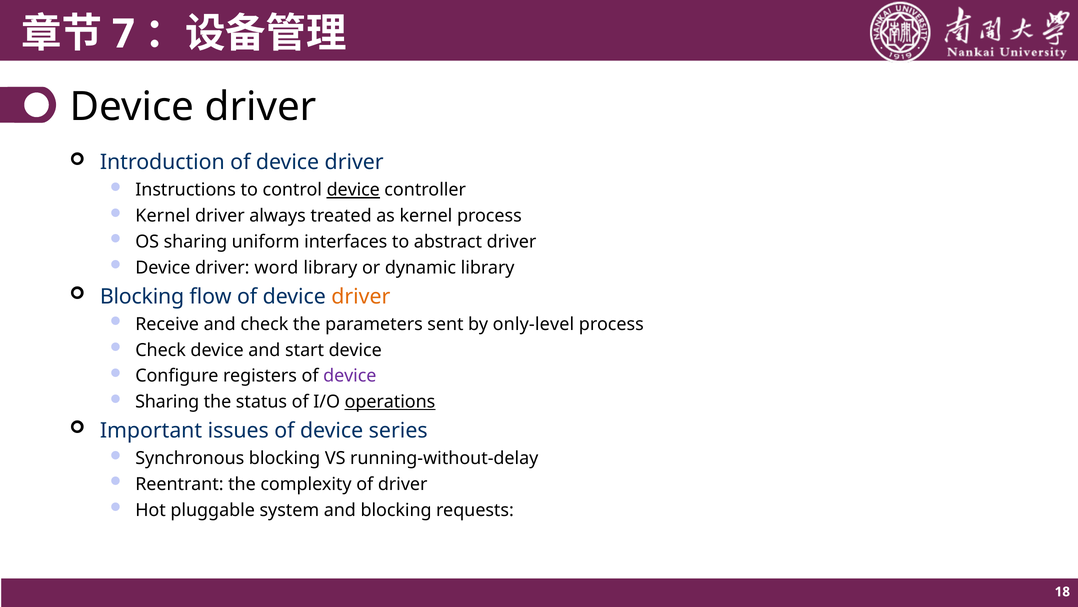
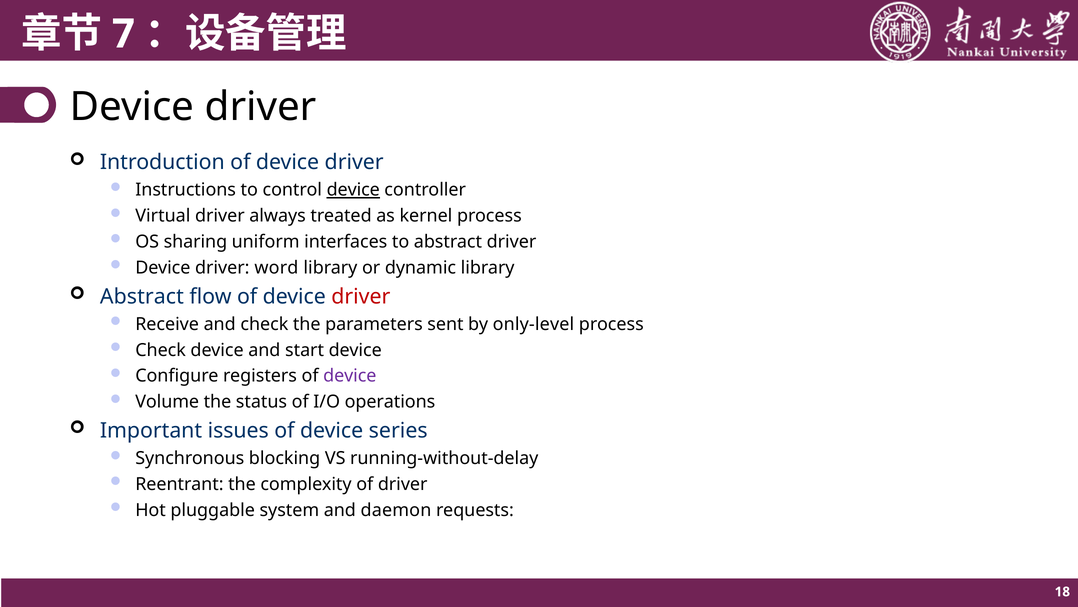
Kernel at (163, 216): Kernel -> Virtual
Blocking at (142, 296): Blocking -> Abstract
driver at (361, 296) colour: orange -> red
Sharing at (167, 401): Sharing -> Volume
operations underline: present -> none
and blocking: blocking -> daemon
